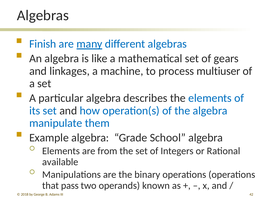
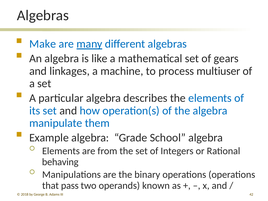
Finish: Finish -> Make
available: available -> behaving
